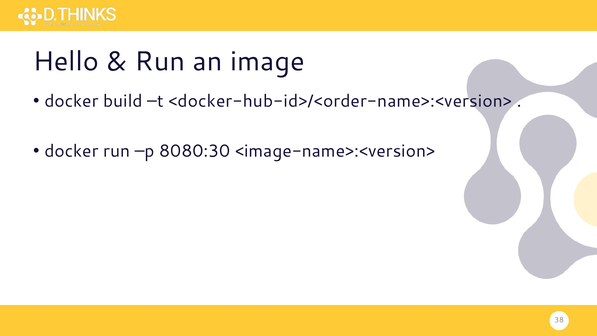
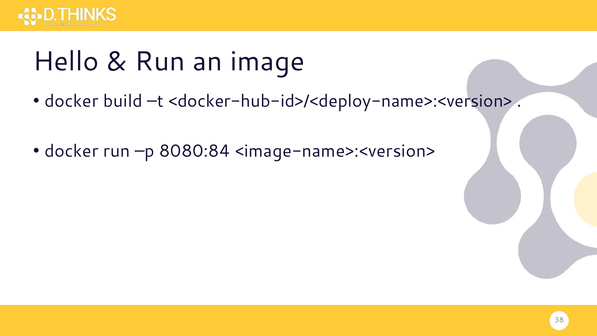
<docker-hub-id>/<order-name>:<version>: <docker-hub-id>/<order-name>:<version> -> <docker-hub-id>/<deploy-name>:<version>
8080:30: 8080:30 -> 8080:84
